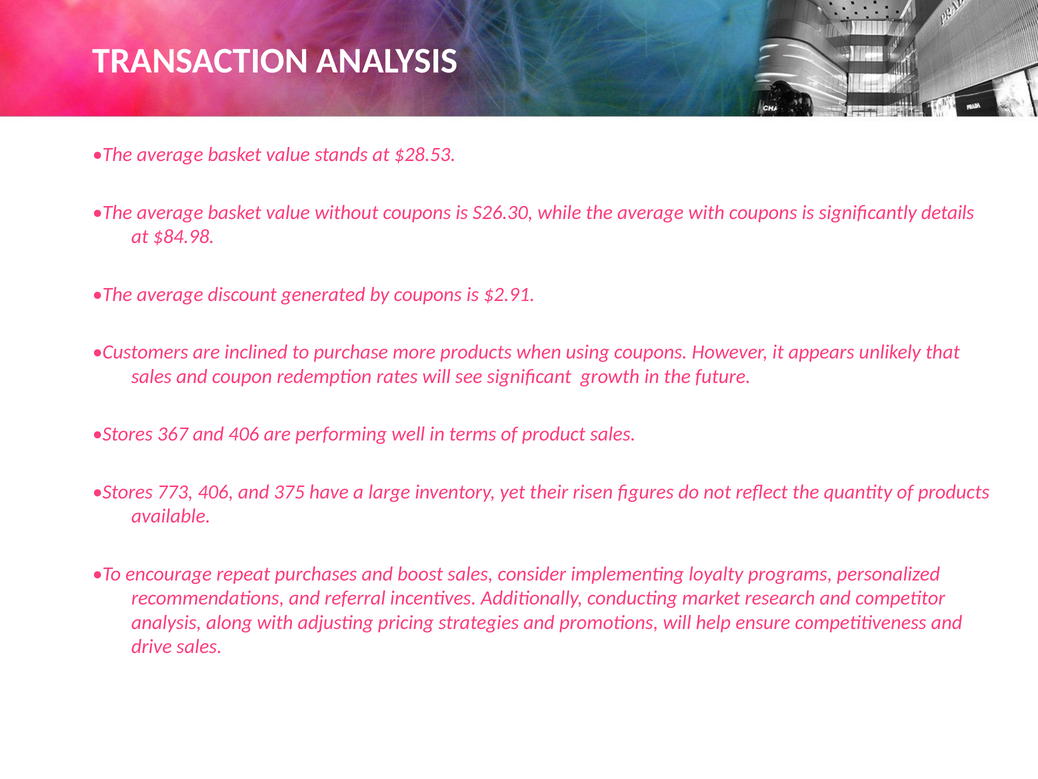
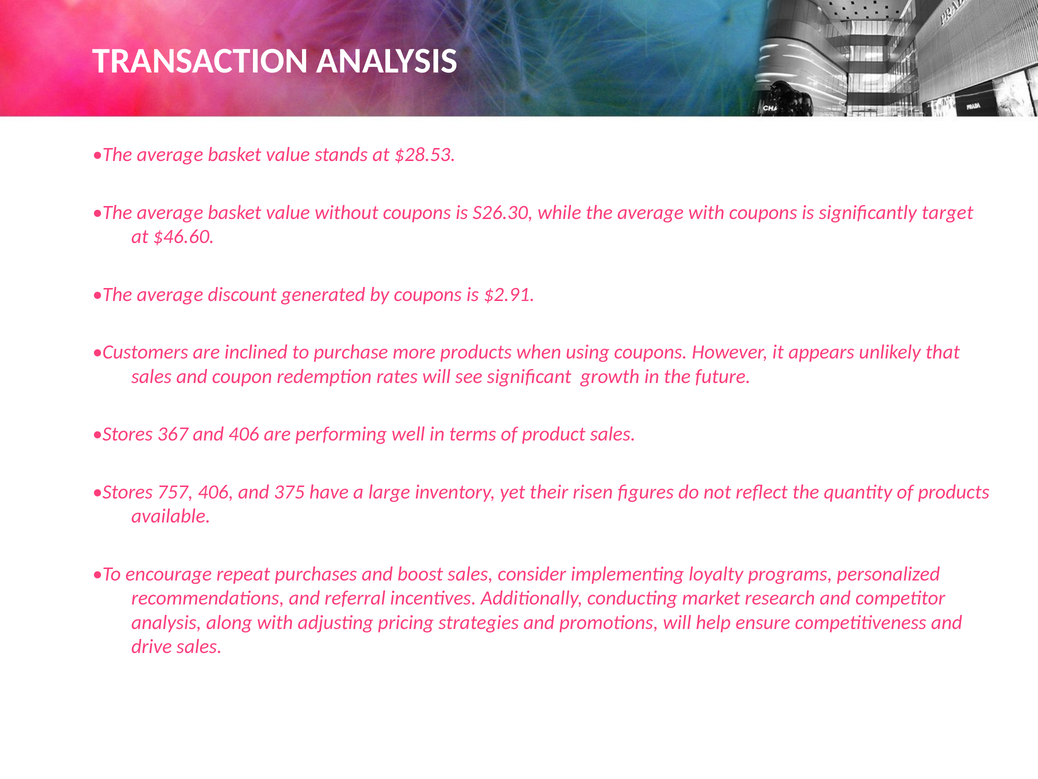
details: details -> target
$84.98: $84.98 -> $46.60
773: 773 -> 757
